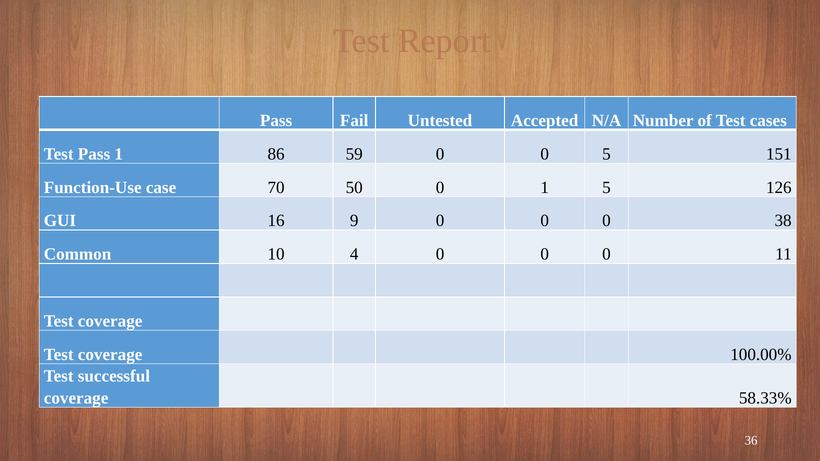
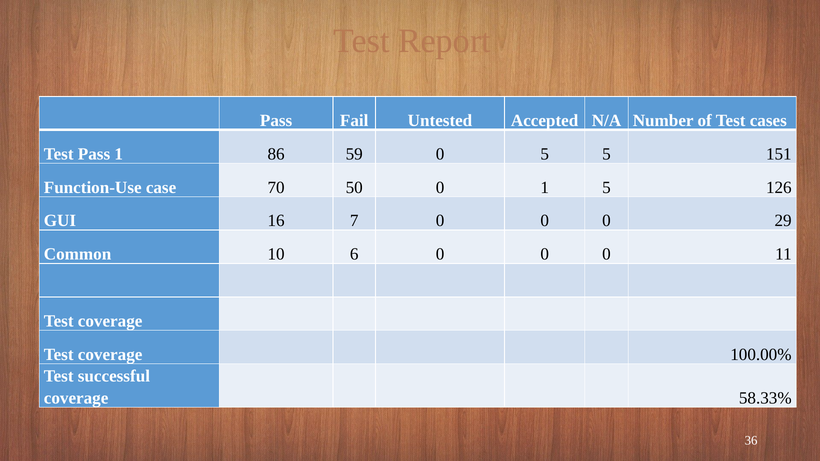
59 0 0: 0 -> 5
9: 9 -> 7
38: 38 -> 29
4: 4 -> 6
